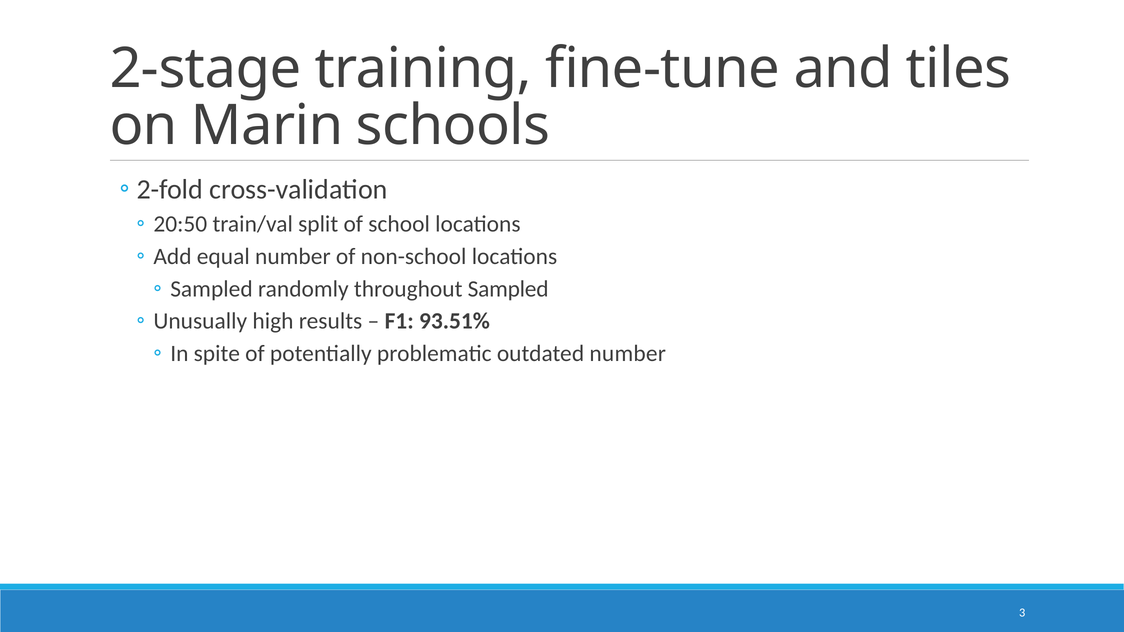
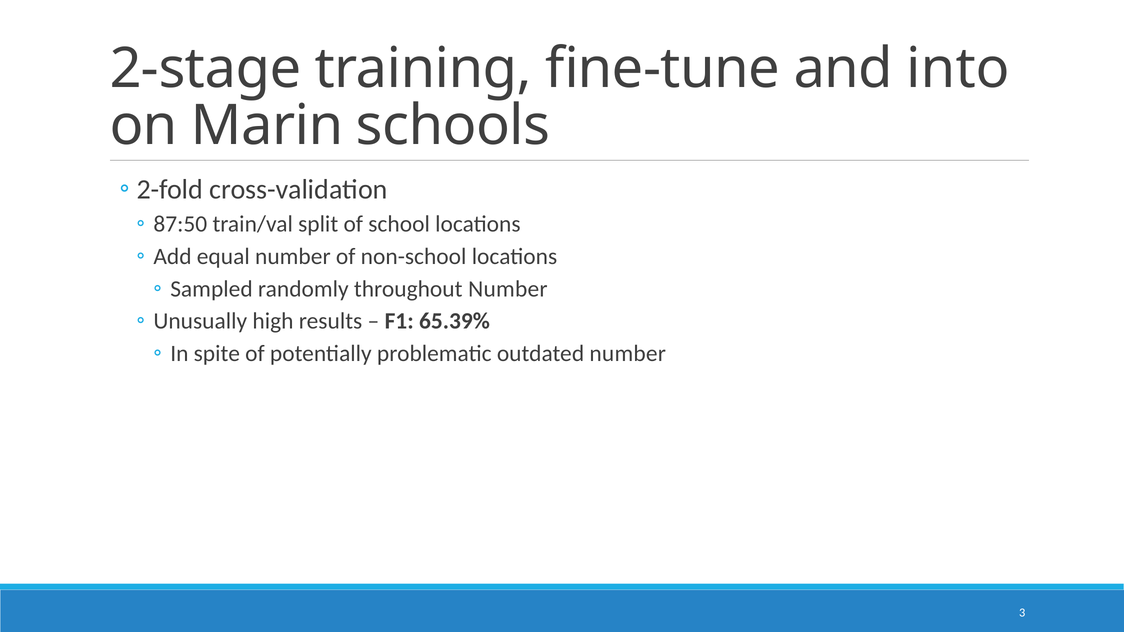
tiles: tiles -> into
20:50: 20:50 -> 87:50
throughout Sampled: Sampled -> Number
93.51%: 93.51% -> 65.39%
